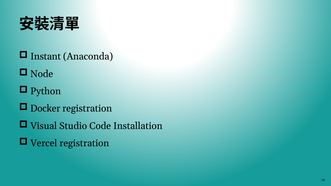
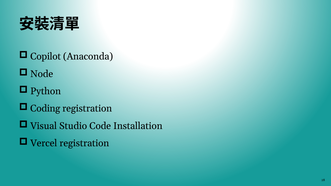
Instant: Instant -> Copilot
Docker: Docker -> Coding
